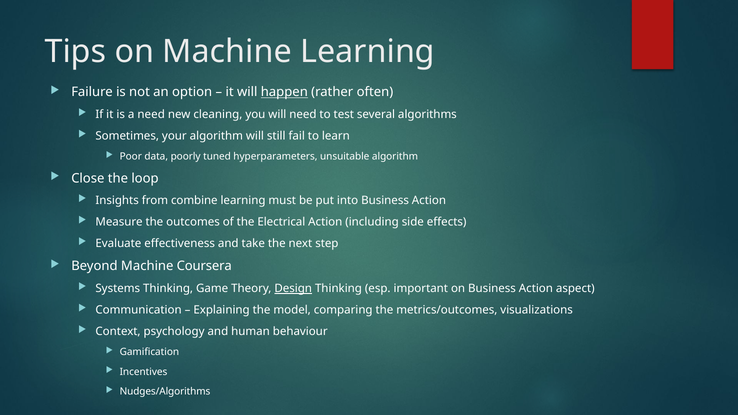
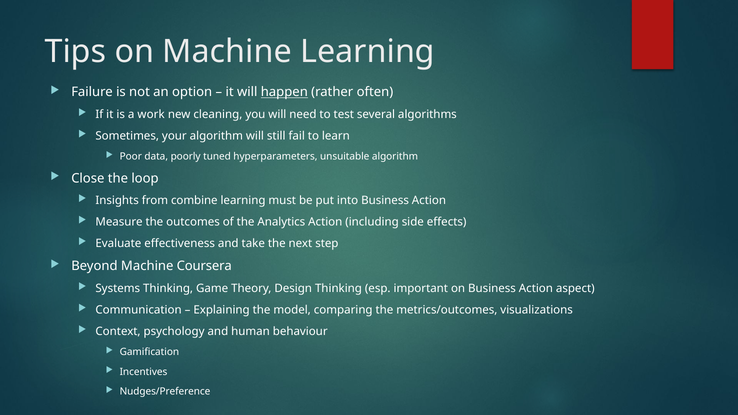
a need: need -> work
Electrical: Electrical -> Analytics
Design underline: present -> none
Nudges/Algorithms: Nudges/Algorithms -> Nudges/Preference
